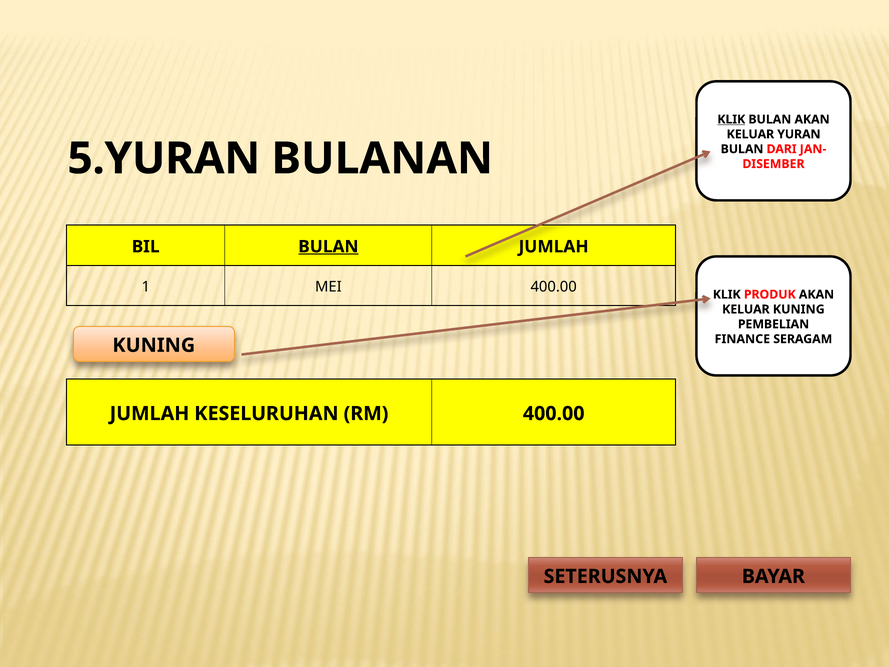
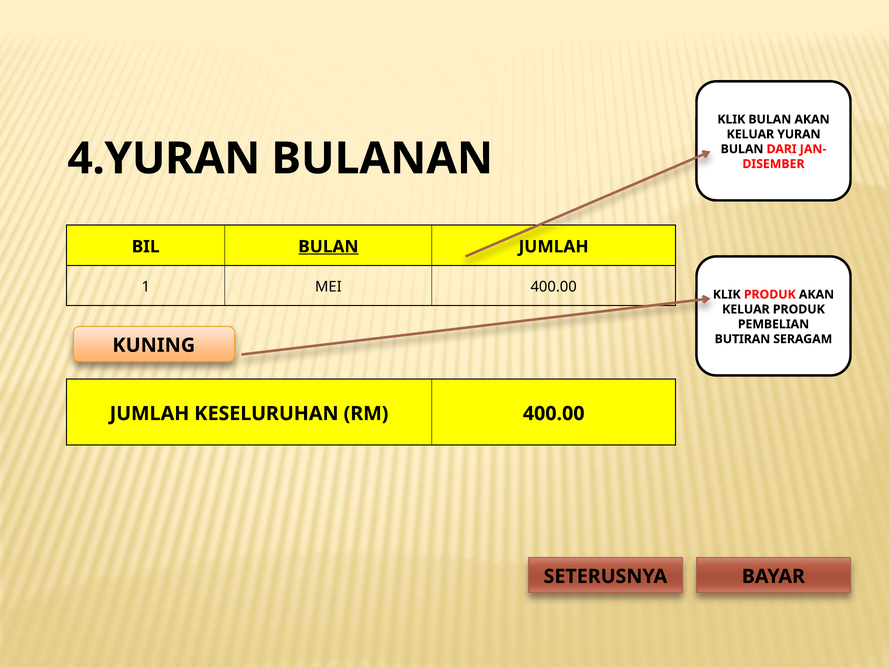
KLIK at (731, 119) underline: present -> none
5.YURAN: 5.YURAN -> 4.YURAN
KELUAR KUNING: KUNING -> PRODUK
FINANCE: FINANCE -> BUTIRAN
